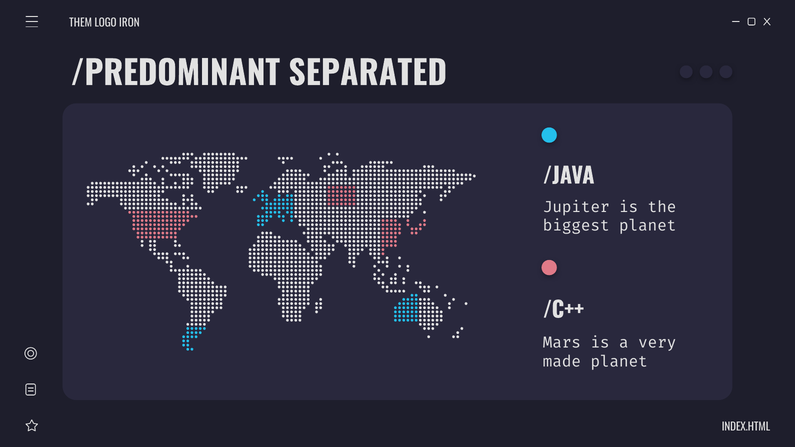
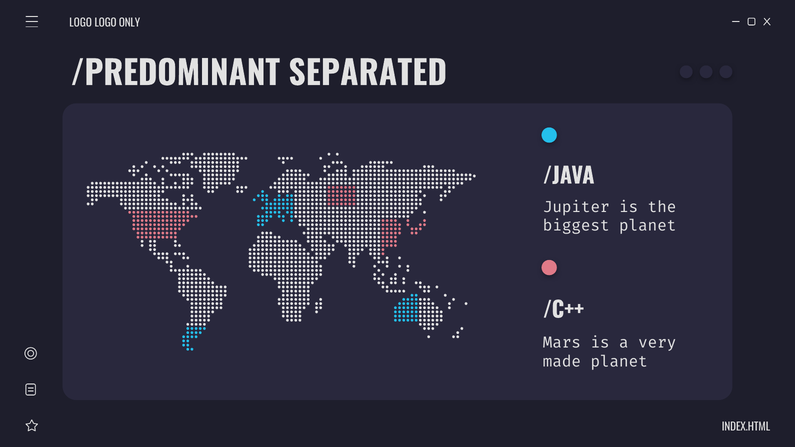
THEM at (81, 23): THEM -> LOGO
IRON: IRON -> ONLY
